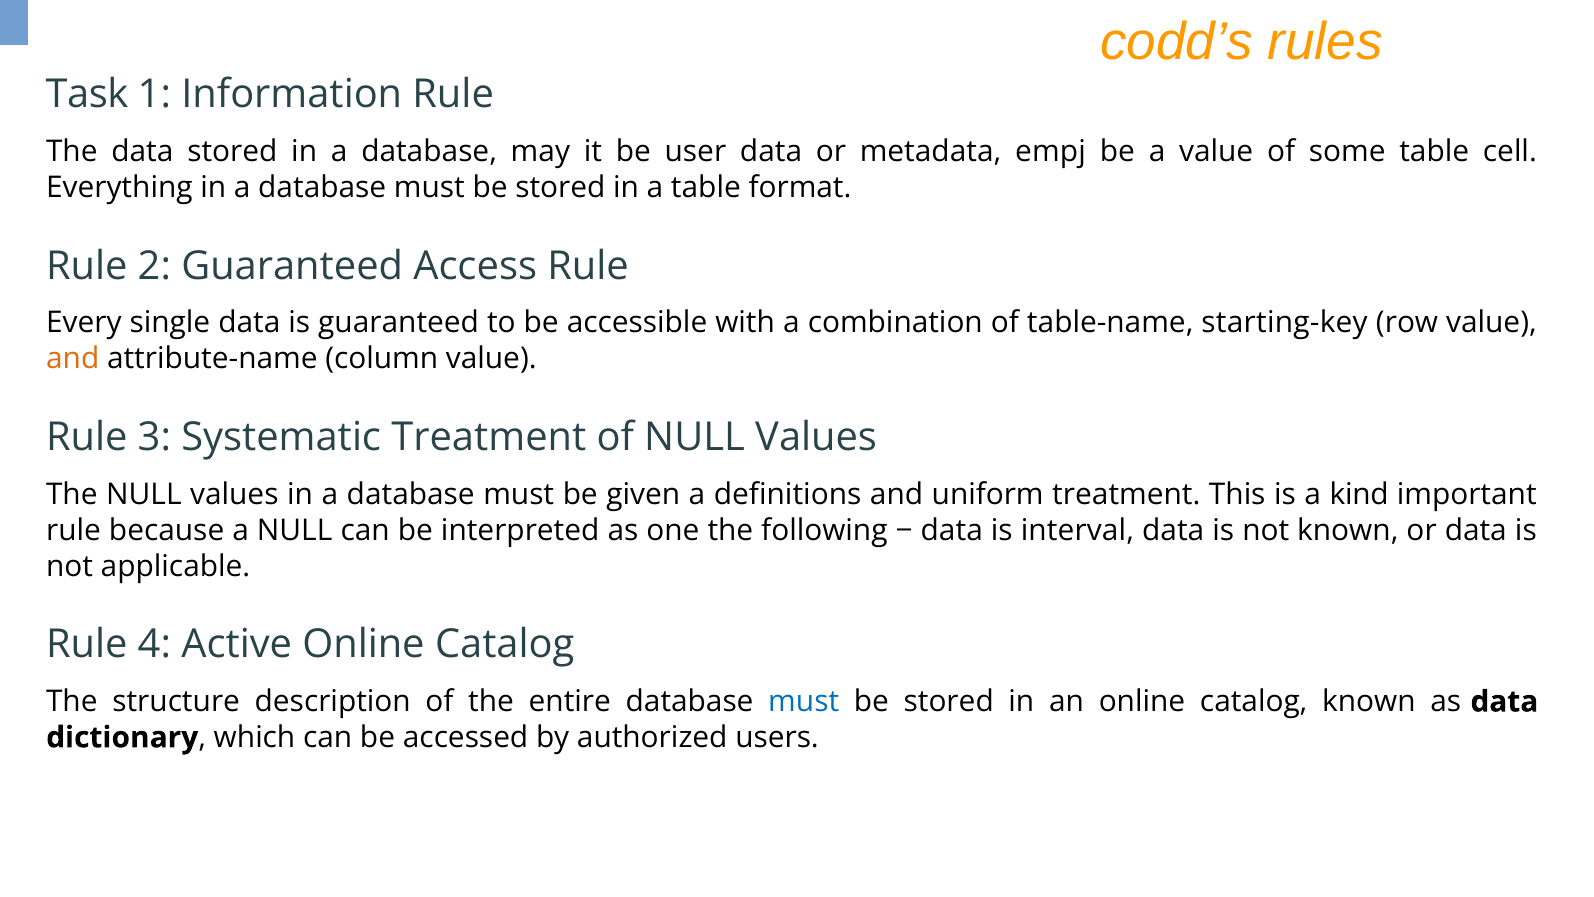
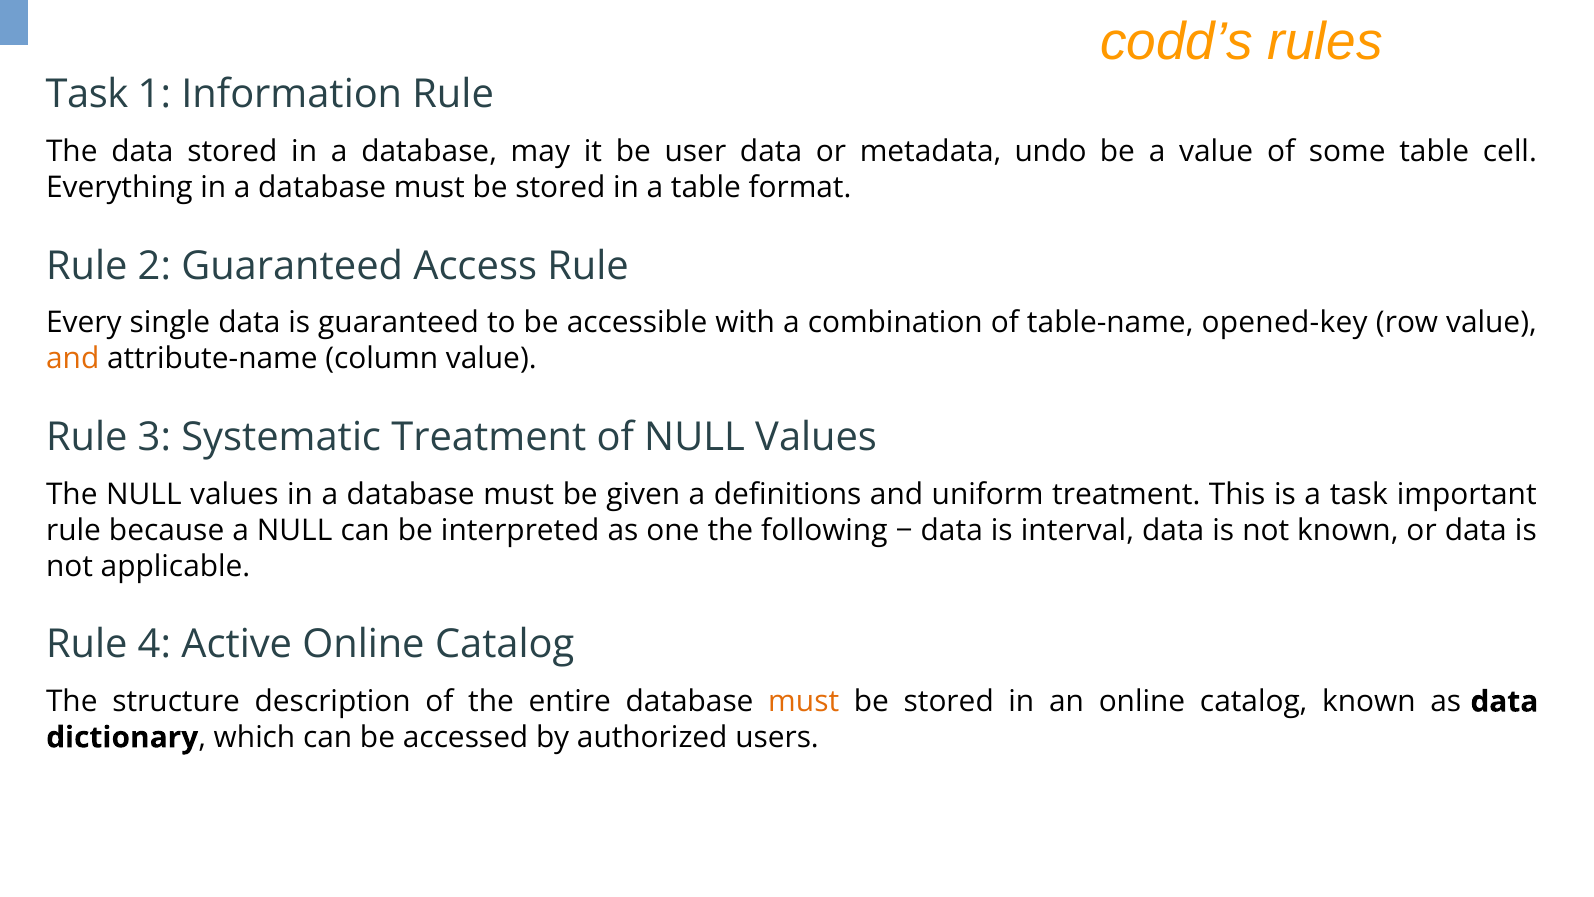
empj: empj -> undo
starting-key: starting-key -> opened-key
a kind: kind -> task
must at (804, 701) colour: blue -> orange
